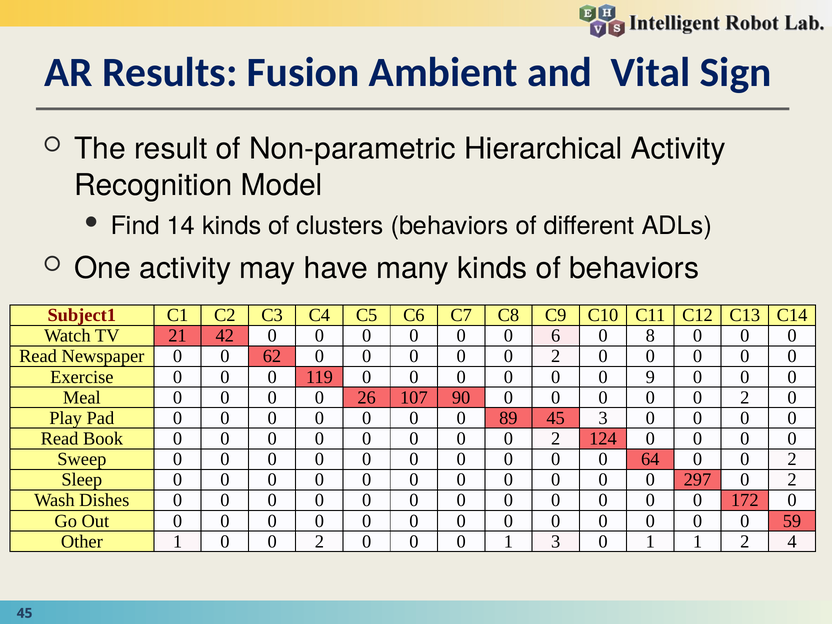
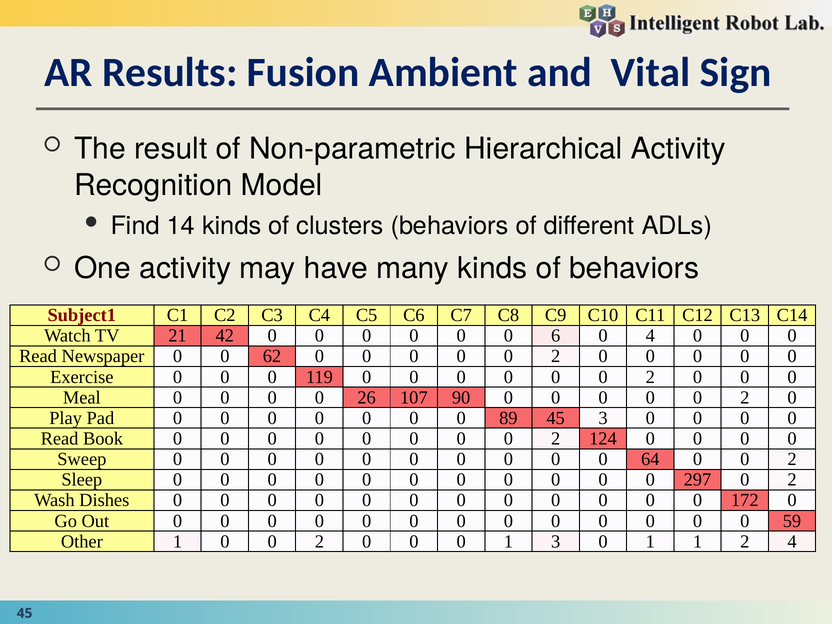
0 8: 8 -> 4
9 at (650, 377): 9 -> 2
